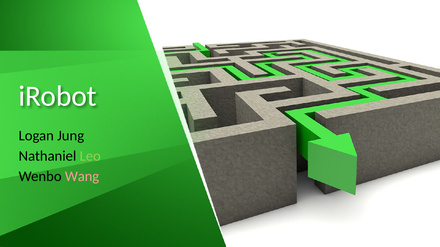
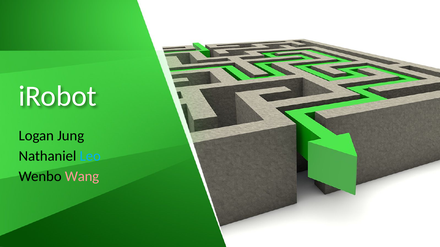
Leo colour: light green -> light blue
